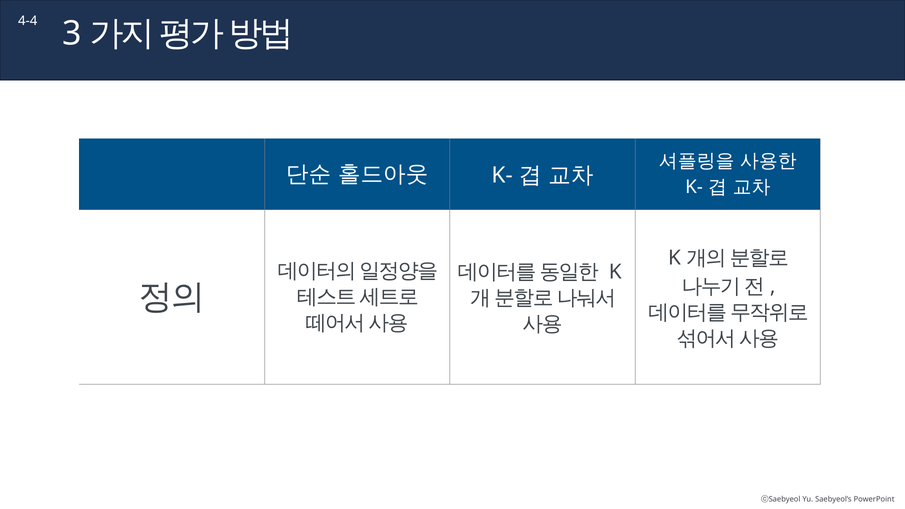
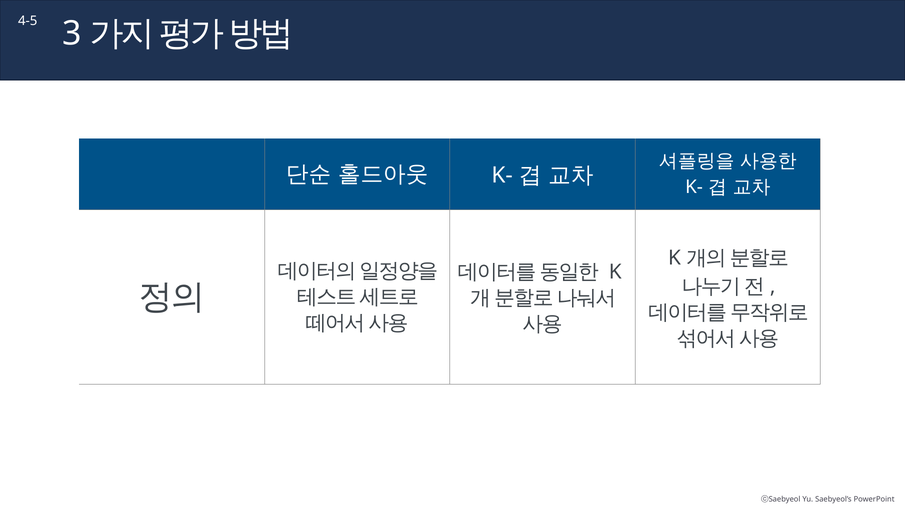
4-4: 4-4 -> 4-5
